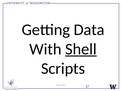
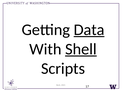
Data underline: none -> present
